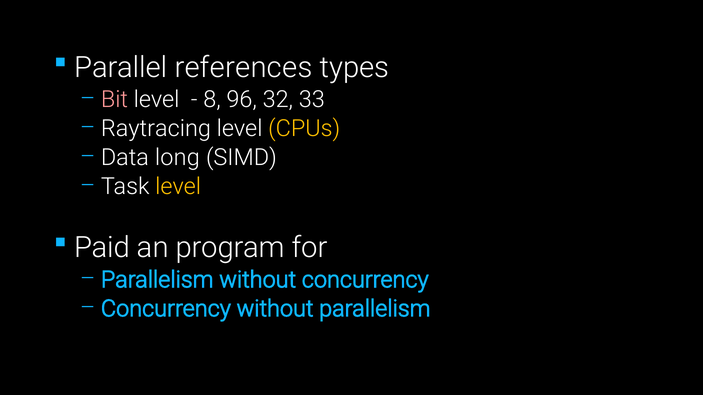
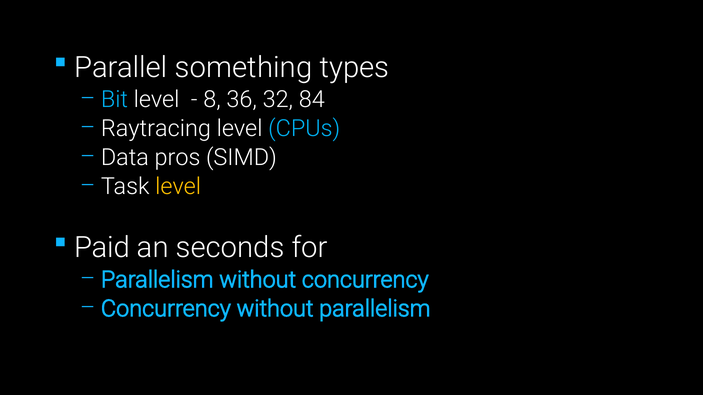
references: references -> something
Bit colour: pink -> light blue
96: 96 -> 36
33: 33 -> 84
CPUs colour: yellow -> light blue
long: long -> pros
program: program -> seconds
